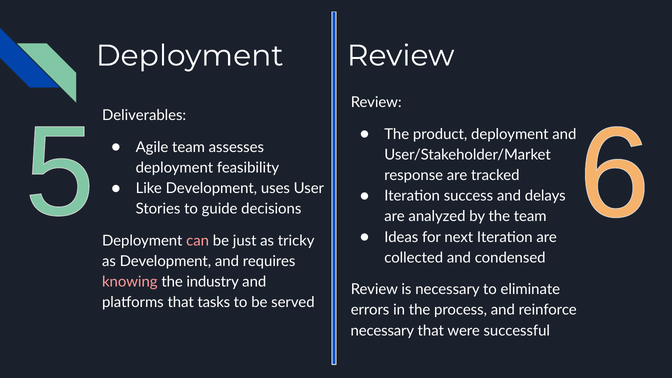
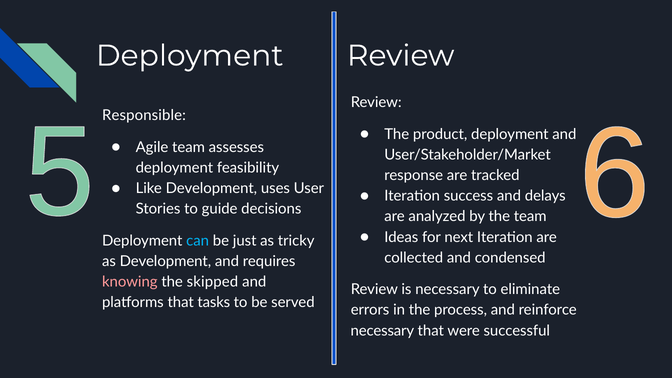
Deliverables: Deliverables -> Responsible
can colour: pink -> light blue
industry: industry -> skipped
